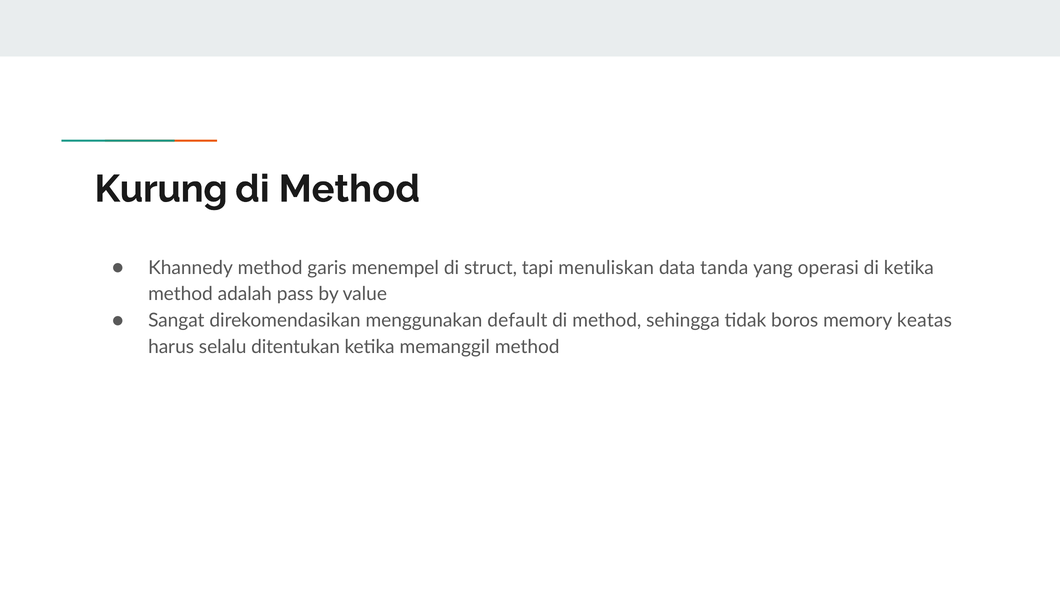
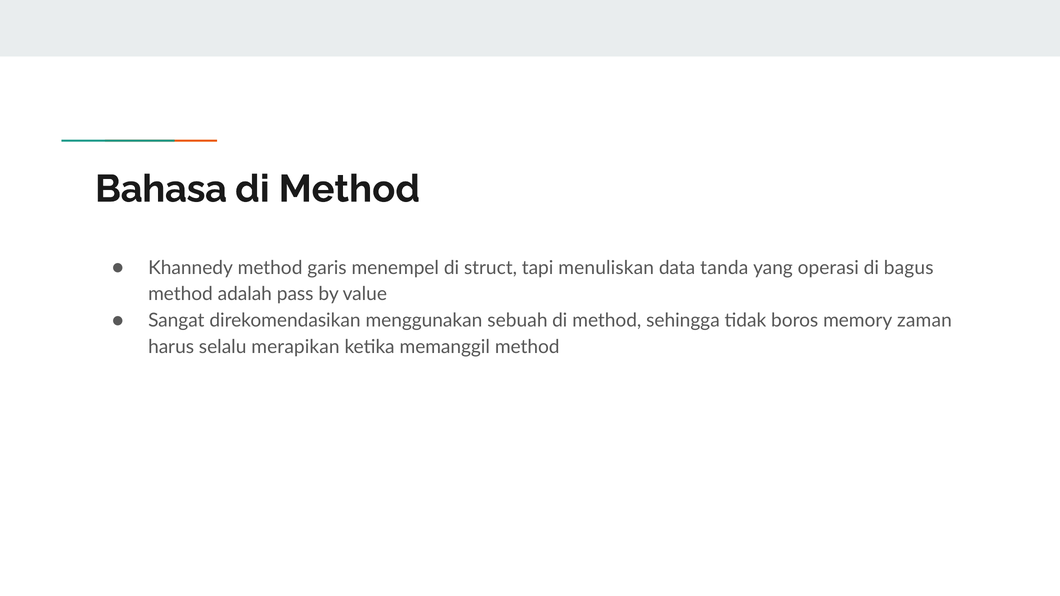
Kurung: Kurung -> Bahasa
di ketika: ketika -> bagus
default: default -> sebuah
keatas: keatas -> zaman
ditentukan: ditentukan -> merapikan
